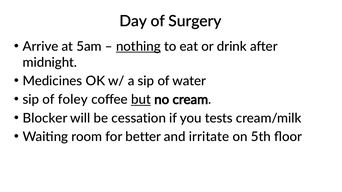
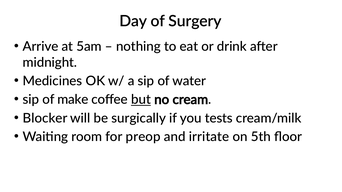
nothing underline: present -> none
foley: foley -> make
cessation: cessation -> surgically
better: better -> preop
